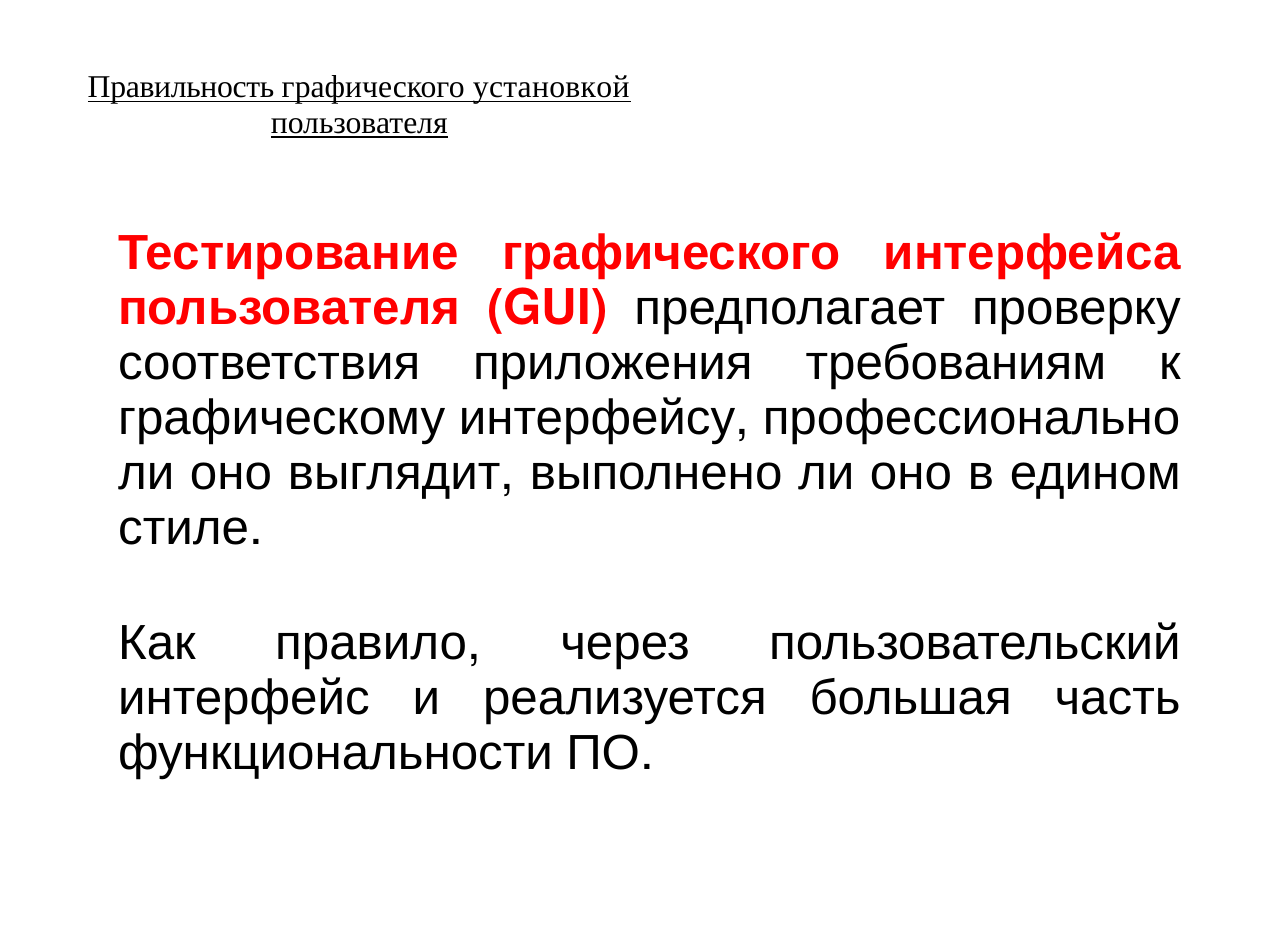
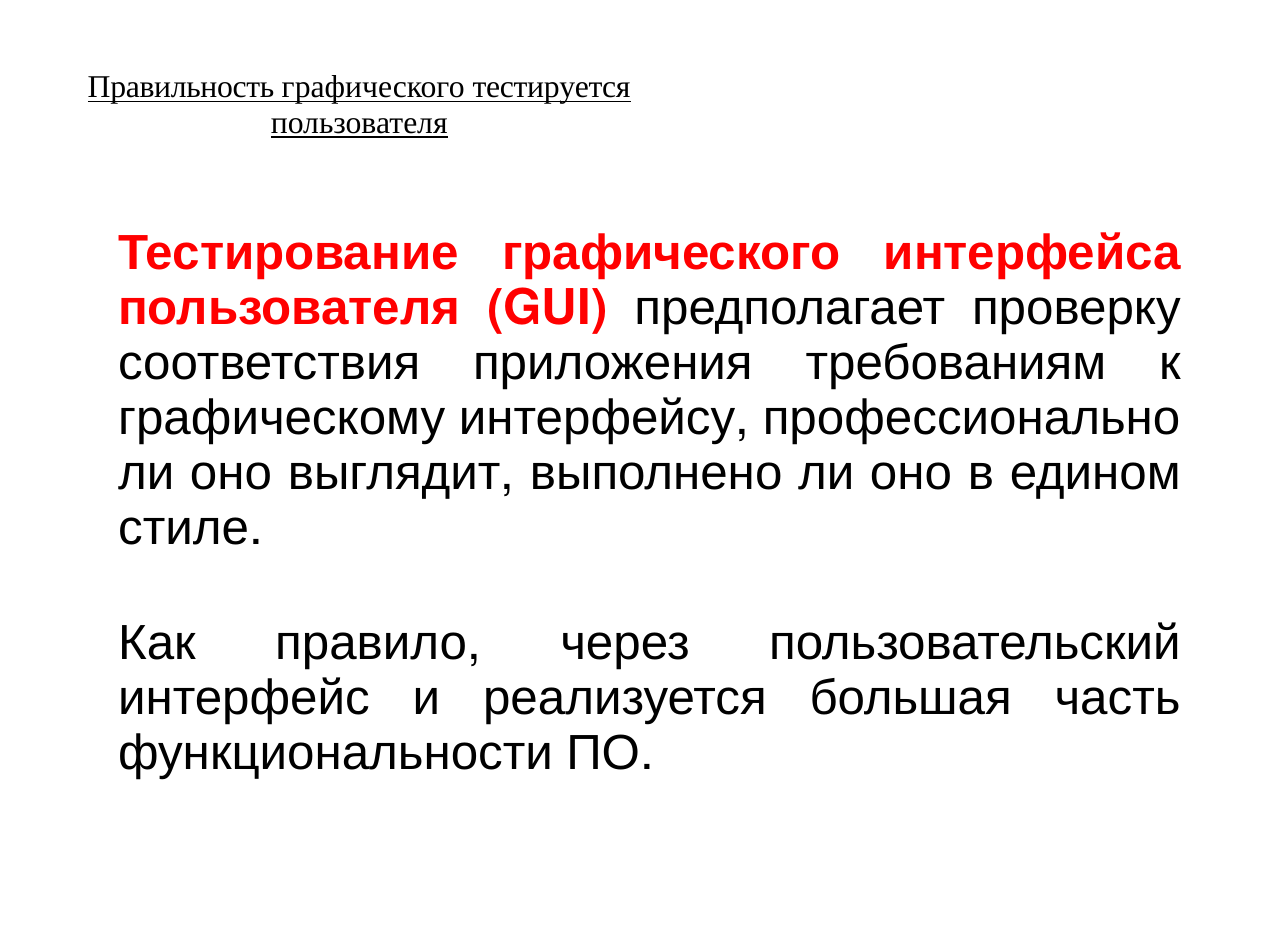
установкой: установкой -> тестируется
